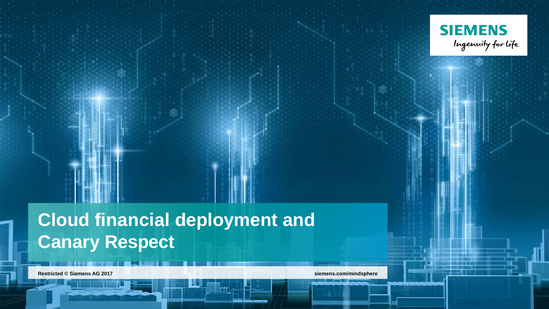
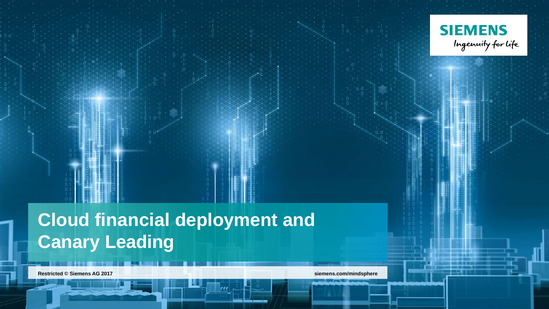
Respect: Respect -> Leading
